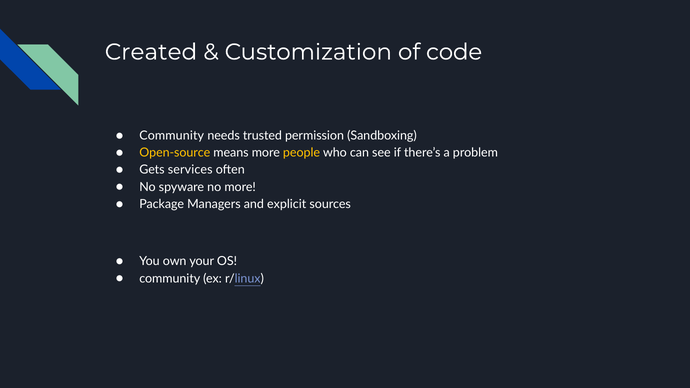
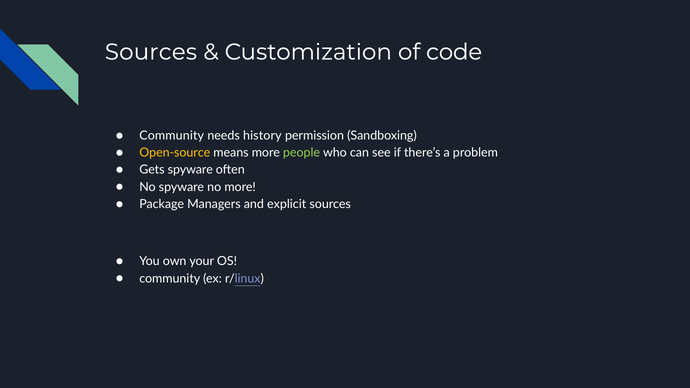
Created at (151, 52): Created -> Sources
trusted: trusted -> history
people colour: yellow -> light green
Gets services: services -> spyware
